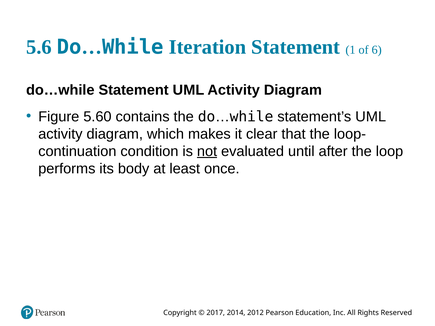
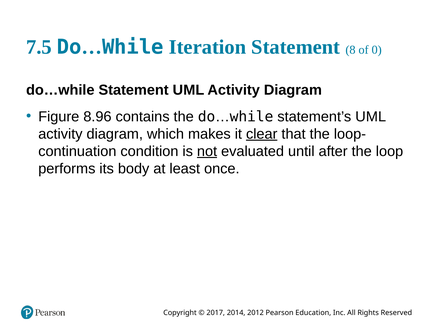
5.6: 5.6 -> 7.5
1: 1 -> 8
6: 6 -> 0
5.60: 5.60 -> 8.96
clear underline: none -> present
